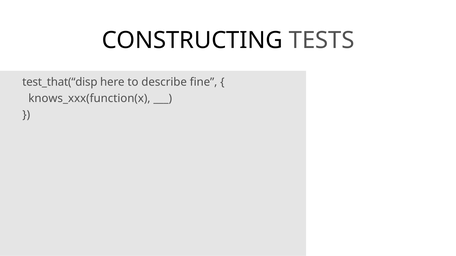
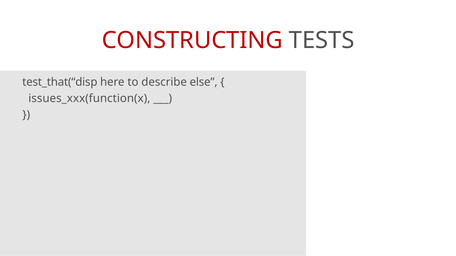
CONSTRUCTING colour: black -> red
fine: fine -> else
knows_xxx(function(x: knows_xxx(function(x -> issues_xxx(function(x
